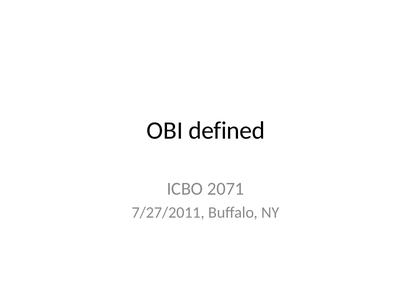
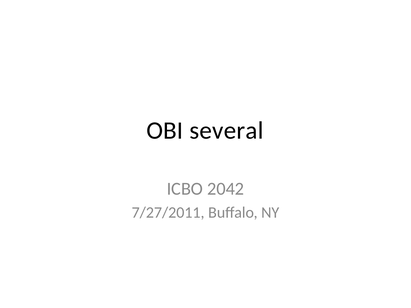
defined: defined -> several
2071: 2071 -> 2042
